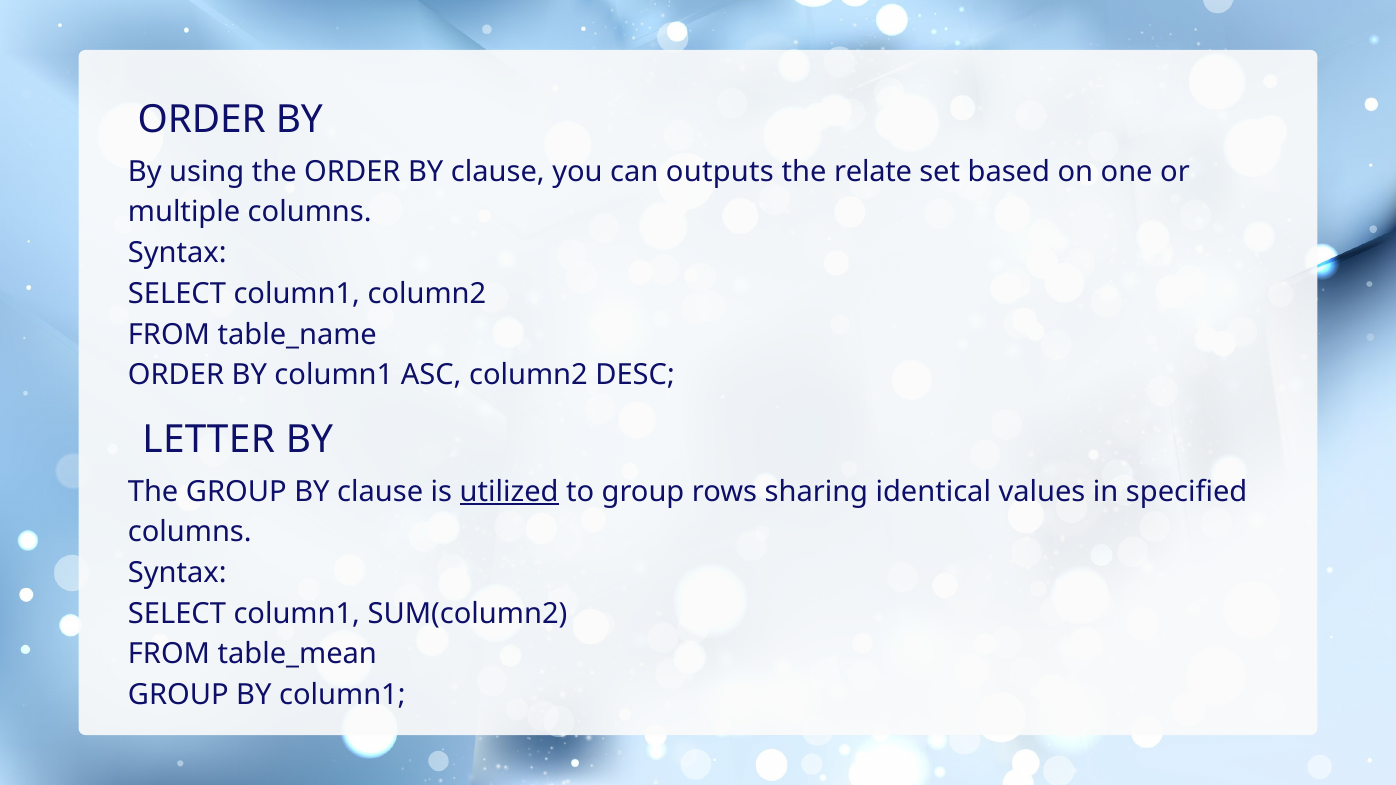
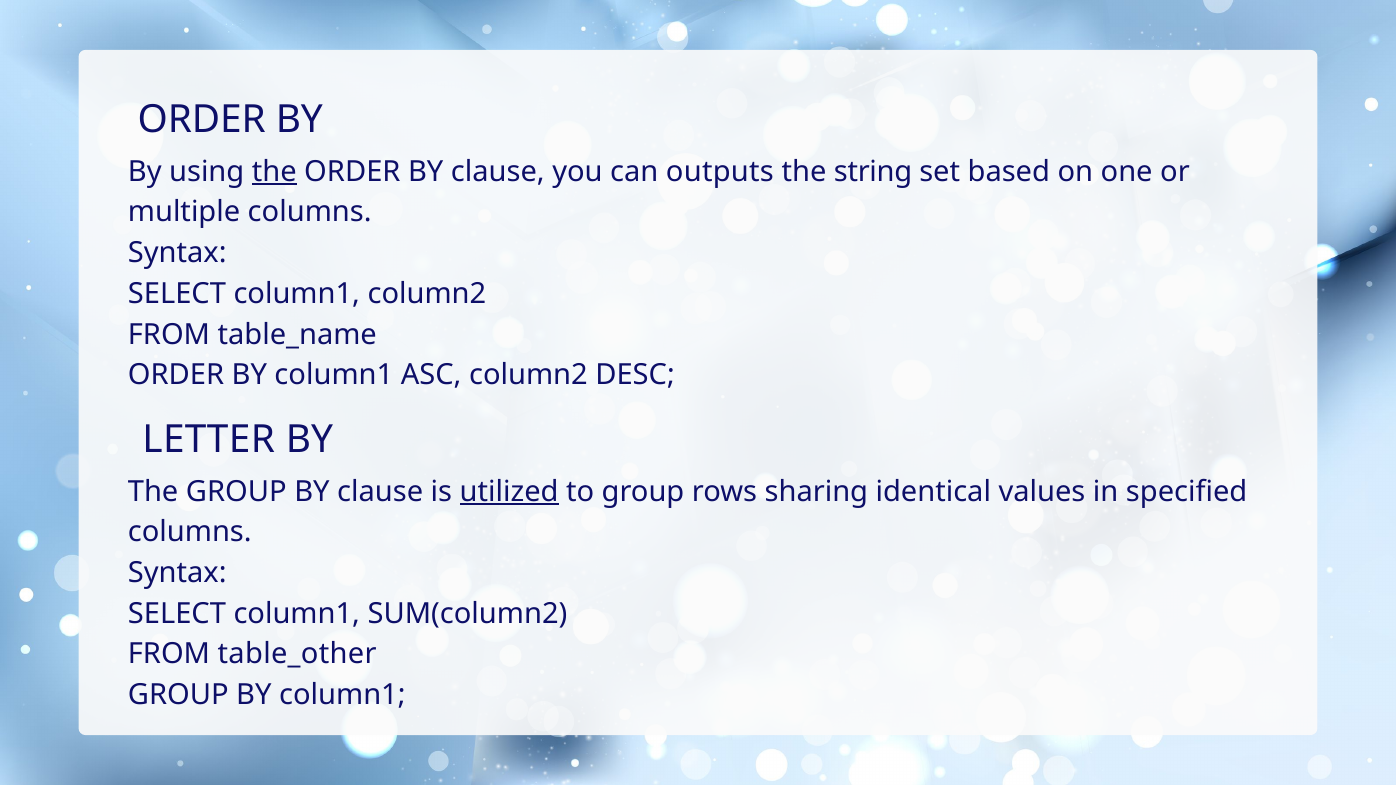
the at (274, 172) underline: none -> present
relate: relate -> string
table_mean: table_mean -> table_other
